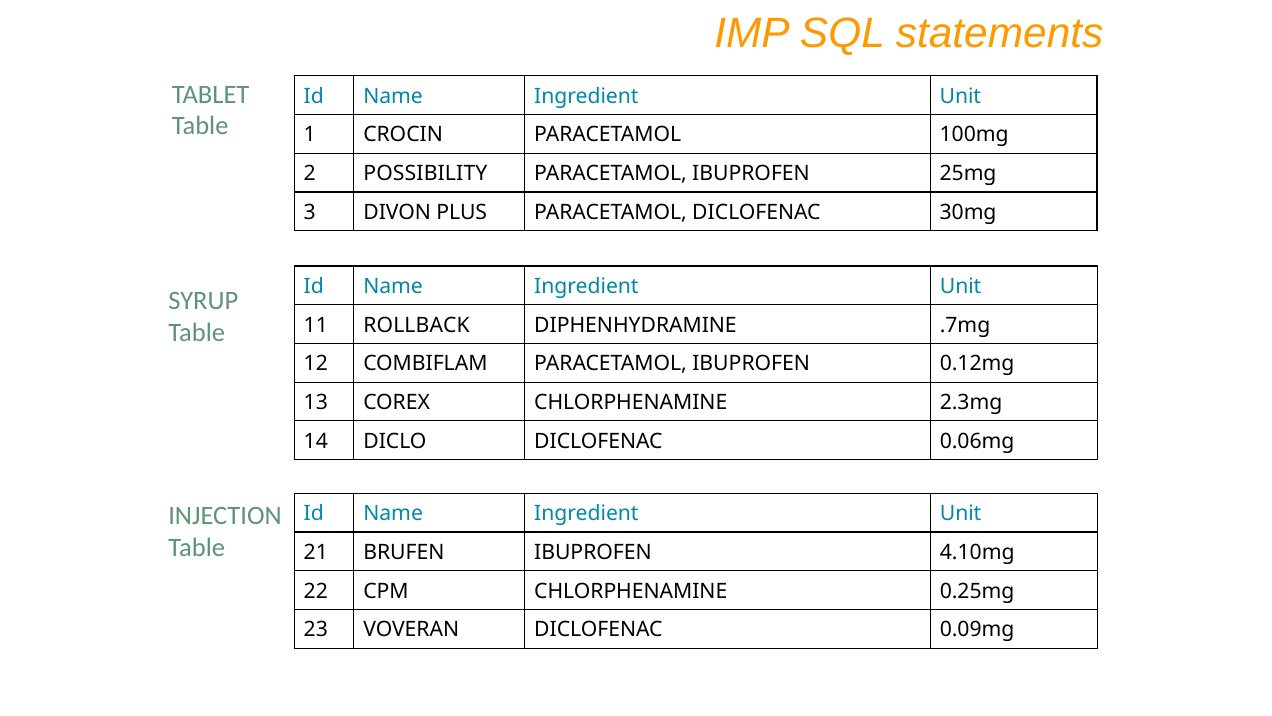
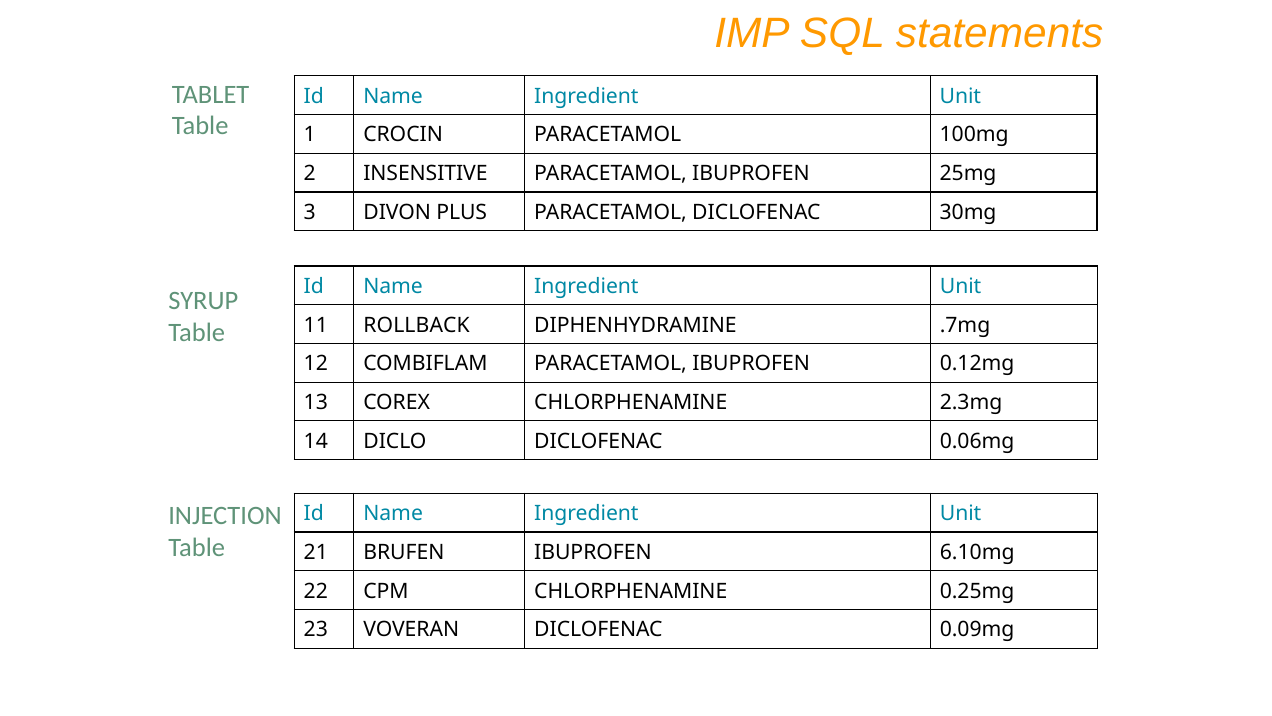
POSSIBILITY: POSSIBILITY -> INSENSITIVE
4.10mg: 4.10mg -> 6.10mg
